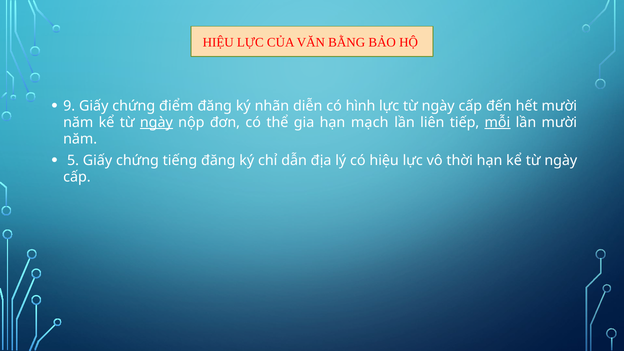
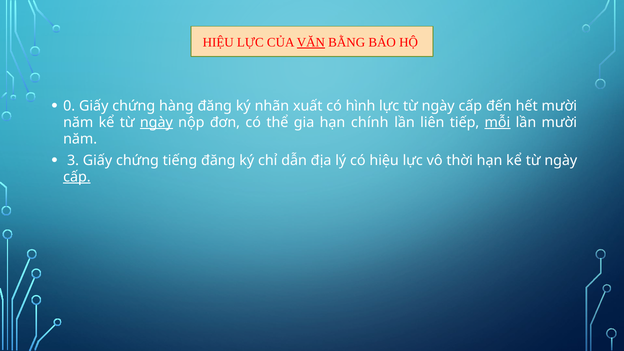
VĂN underline: none -> present
9: 9 -> 0
điểm: điểm -> hàng
diễn: diễn -> xuất
mạch: mạch -> chính
5: 5 -> 3
cấp at (77, 177) underline: none -> present
